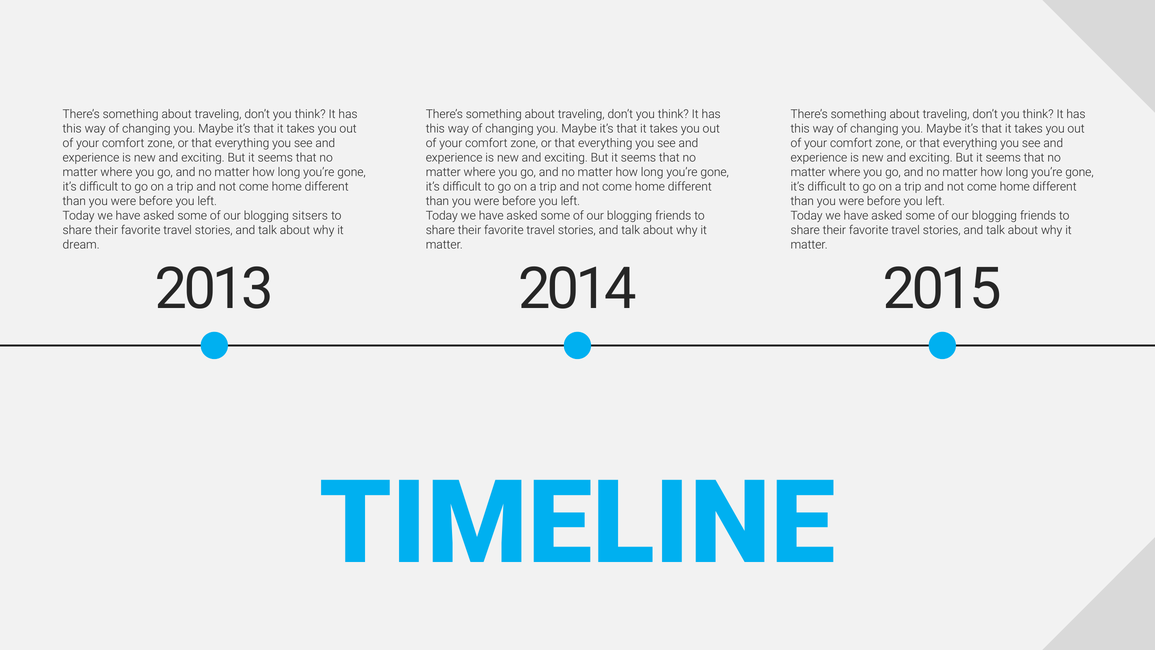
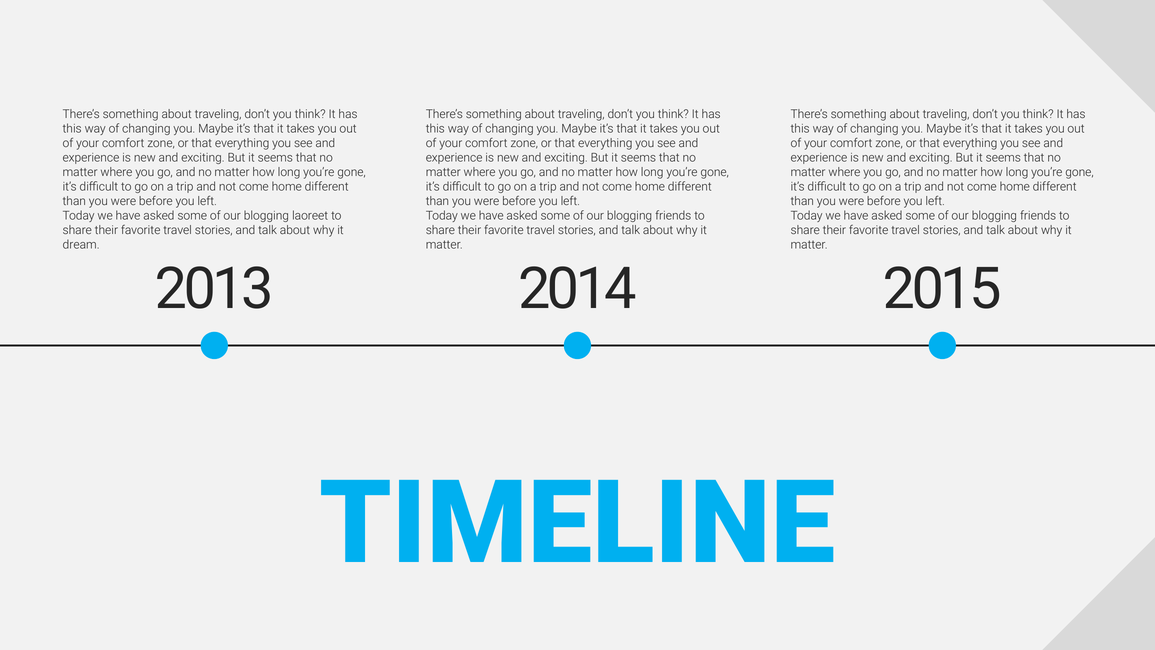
sitsers: sitsers -> laoreet
